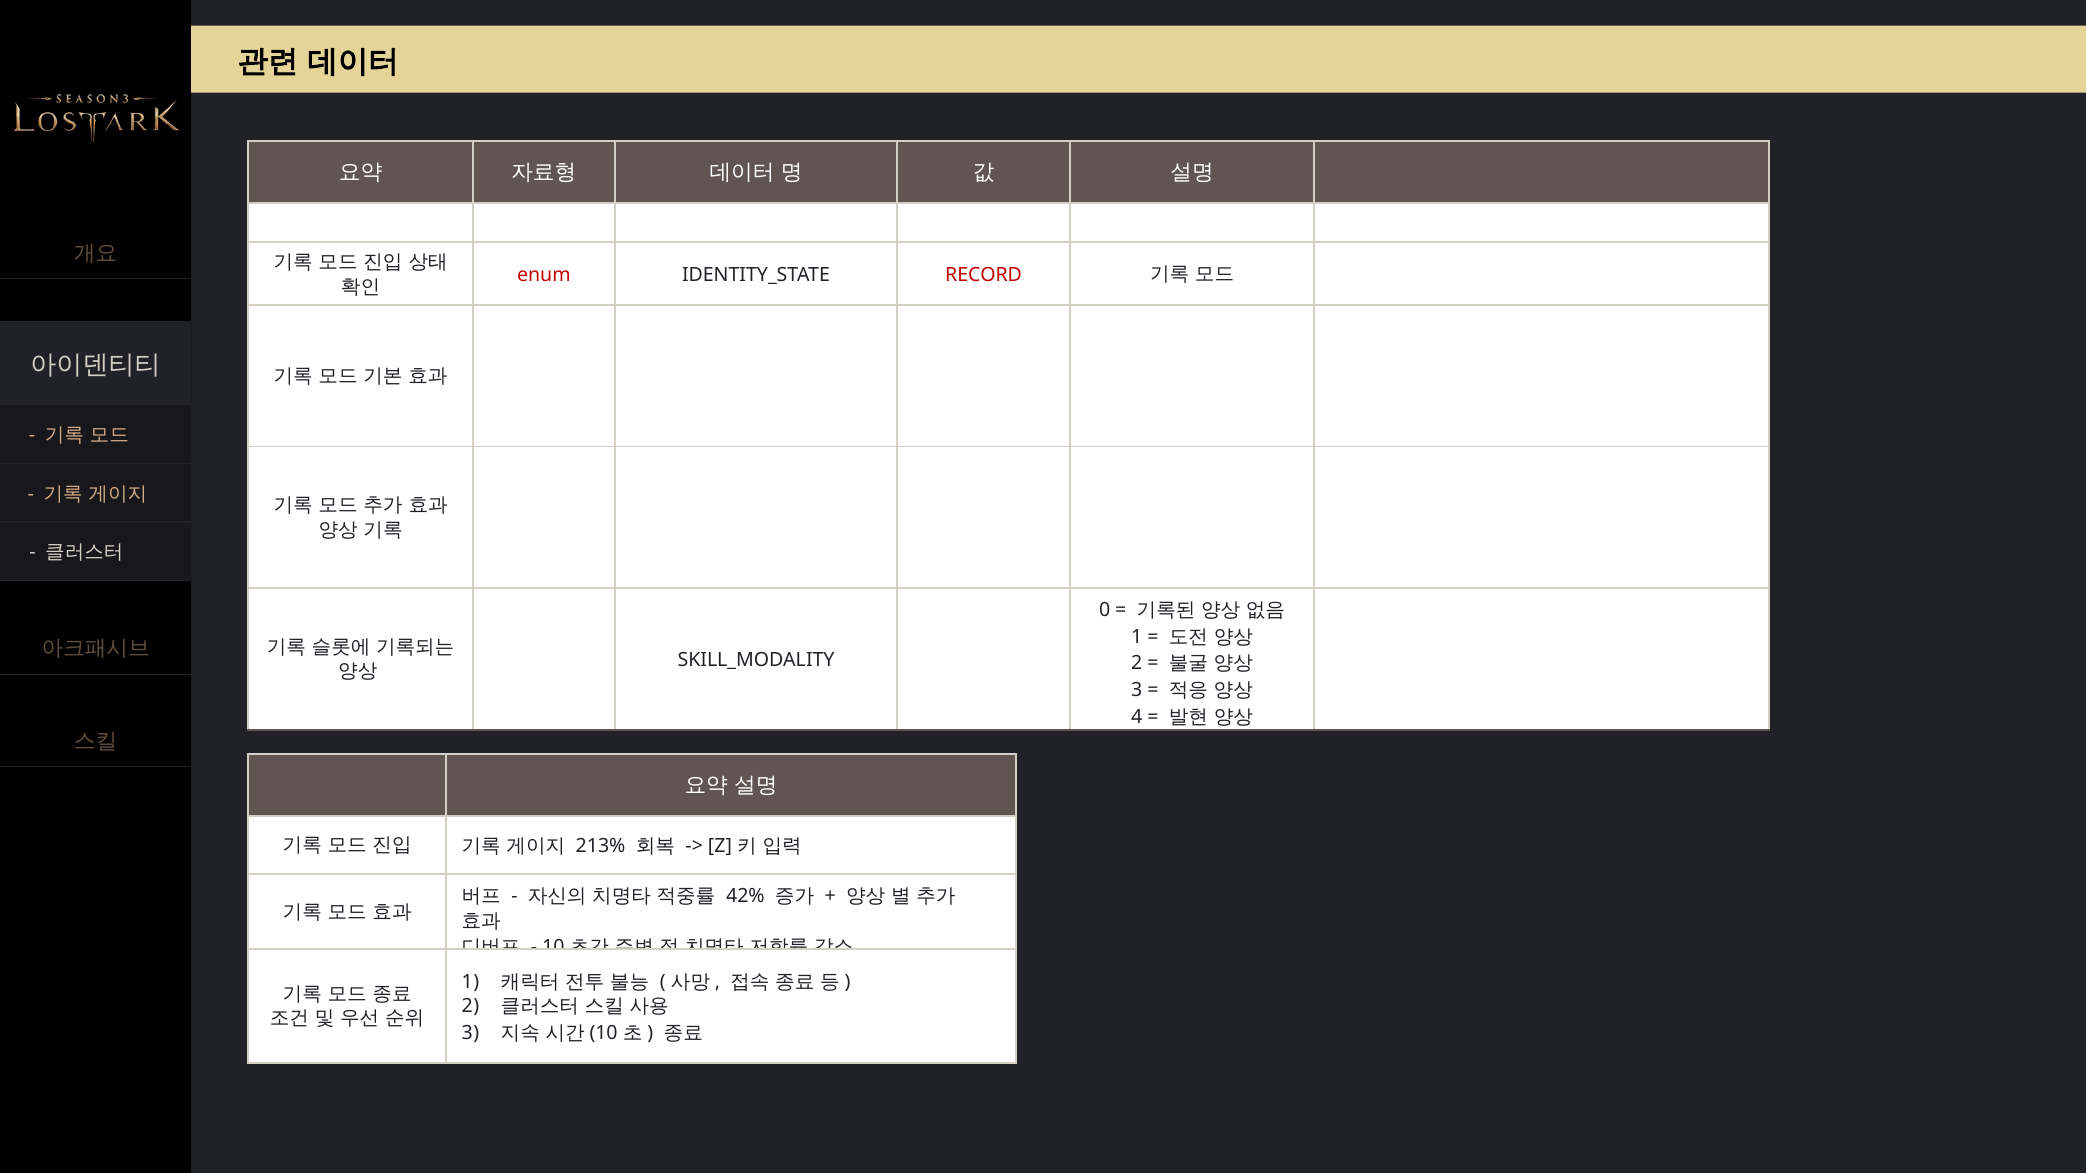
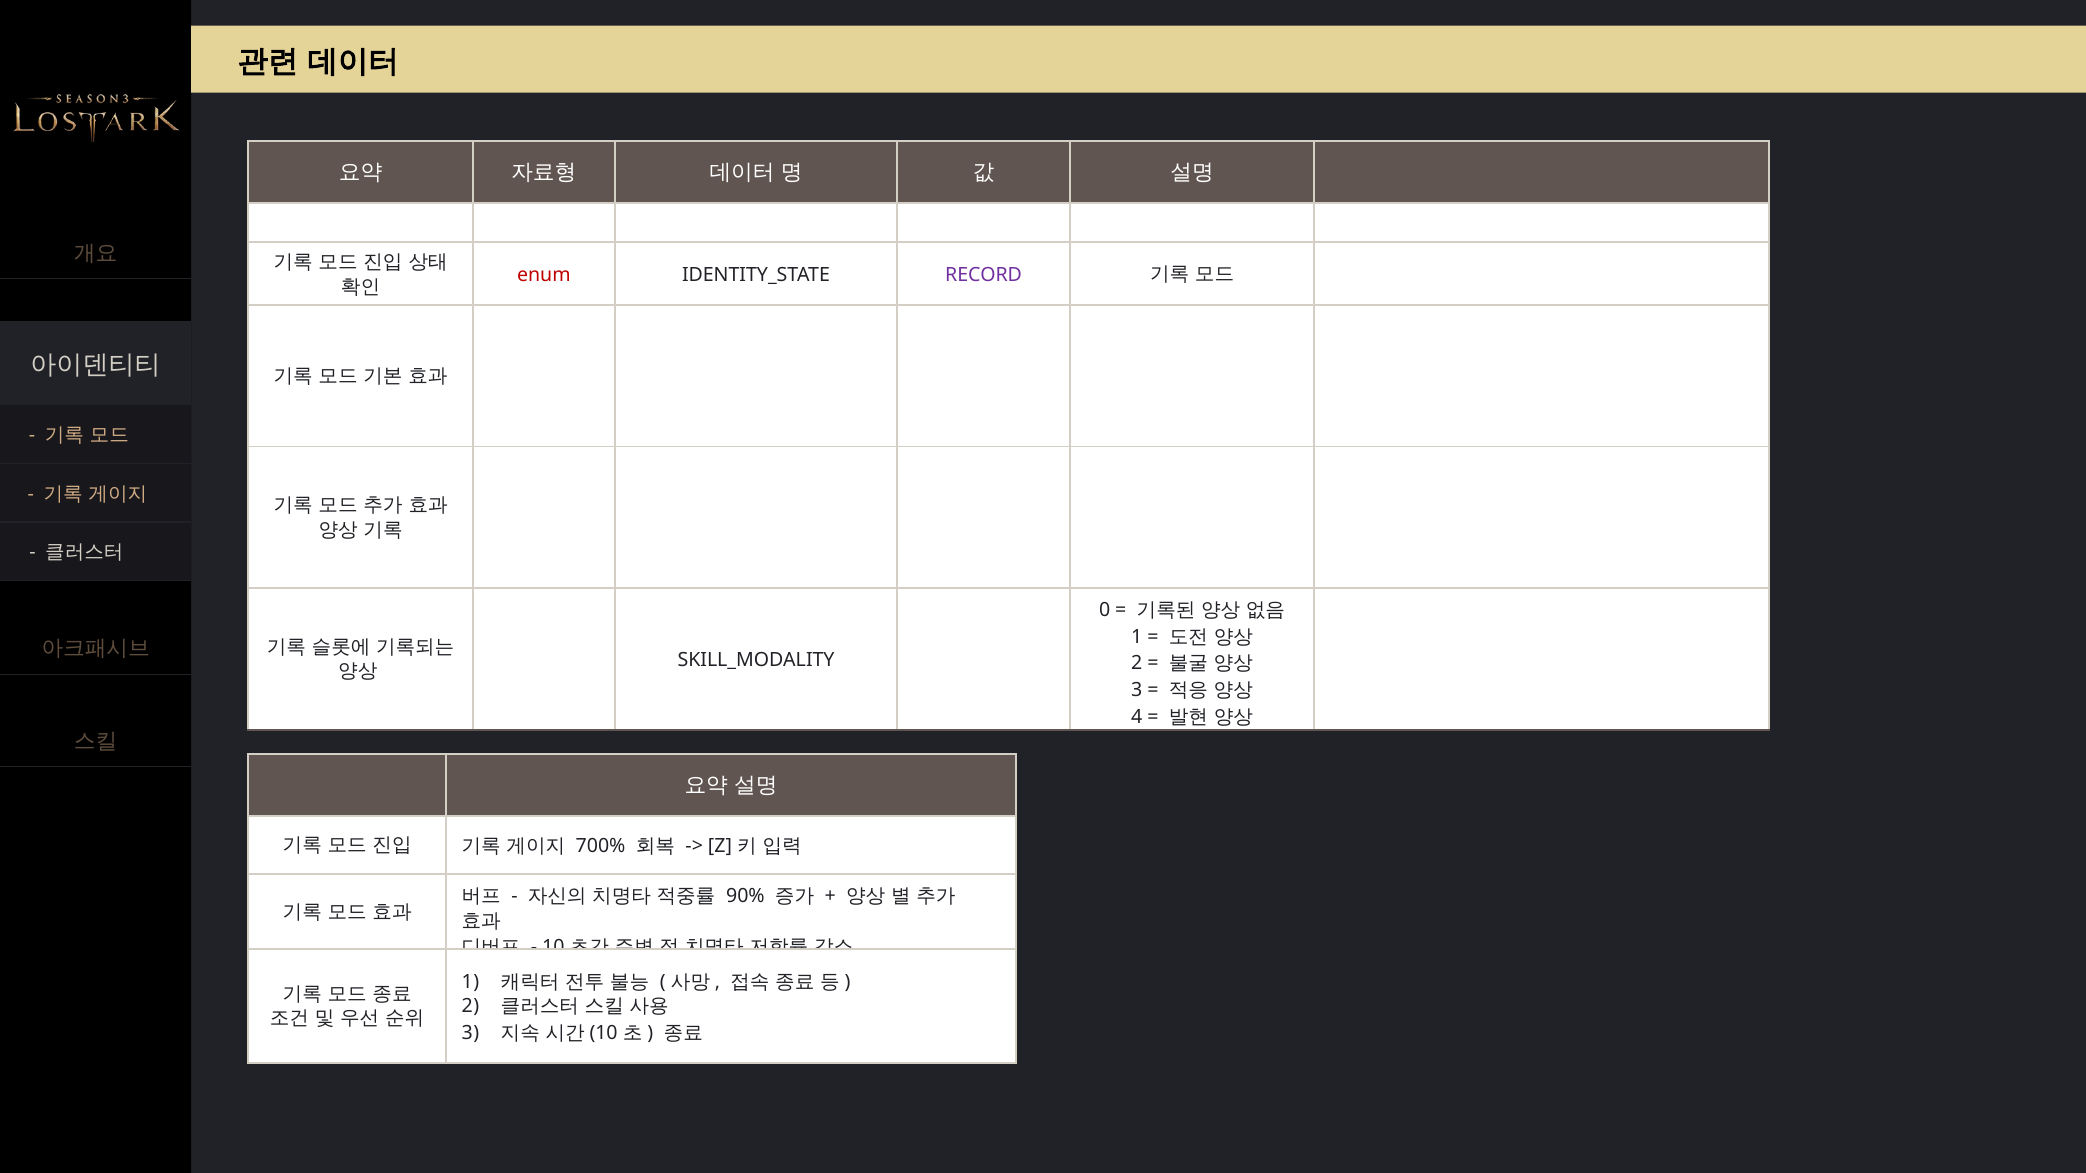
RECORD colour: red -> purple
213%: 213% -> 700%
42%: 42% -> 90%
